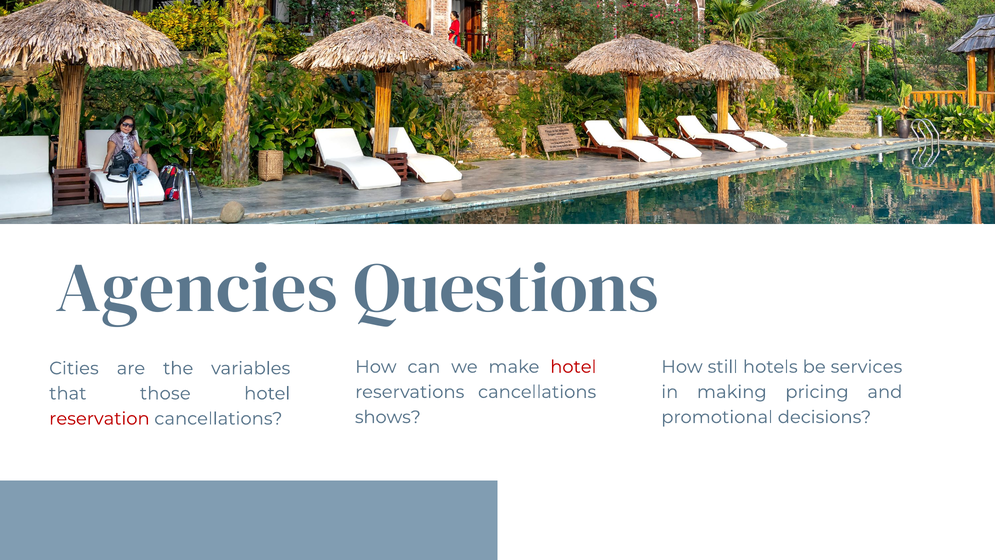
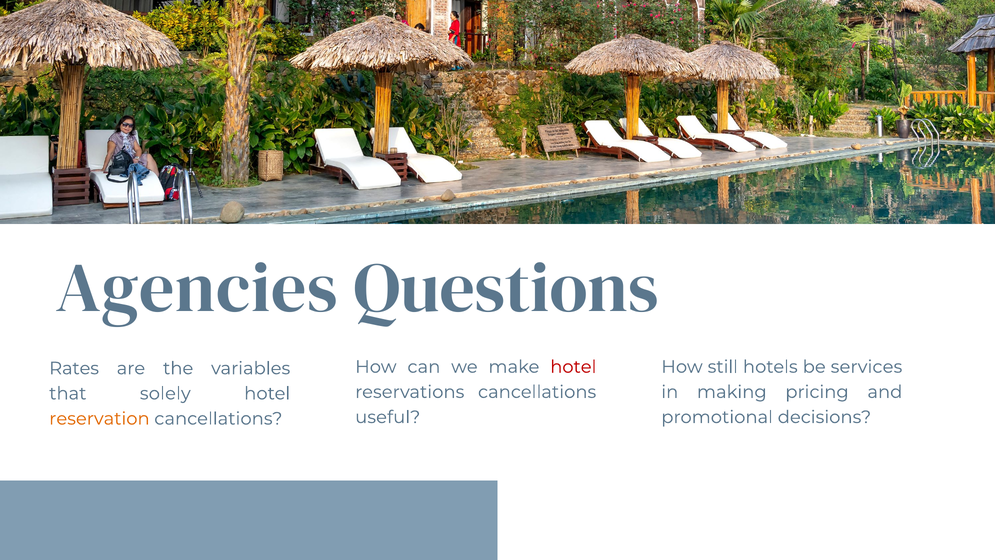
Cities: Cities -> Rates
those: those -> solely
shows: shows -> useful
reservation colour: red -> orange
